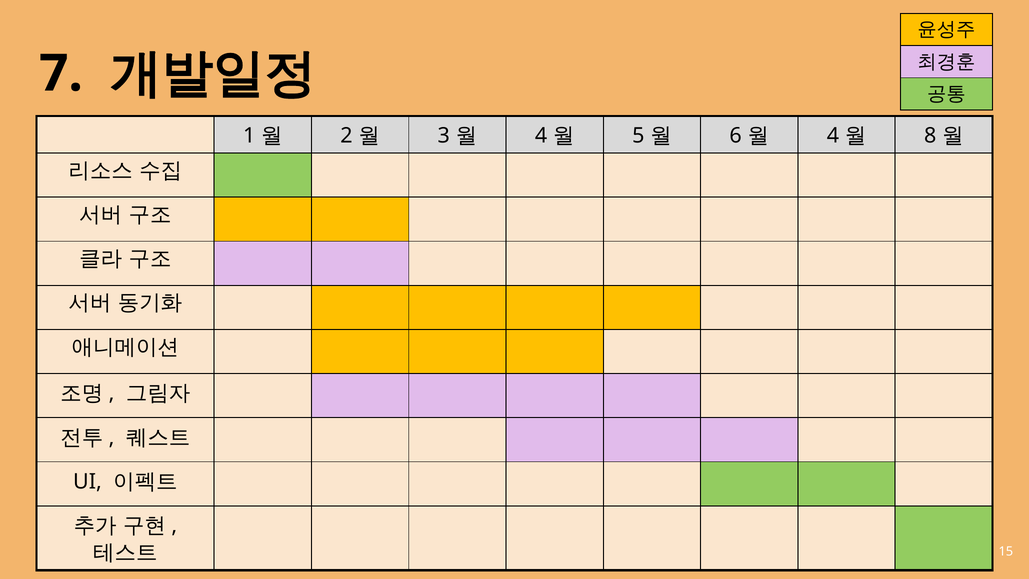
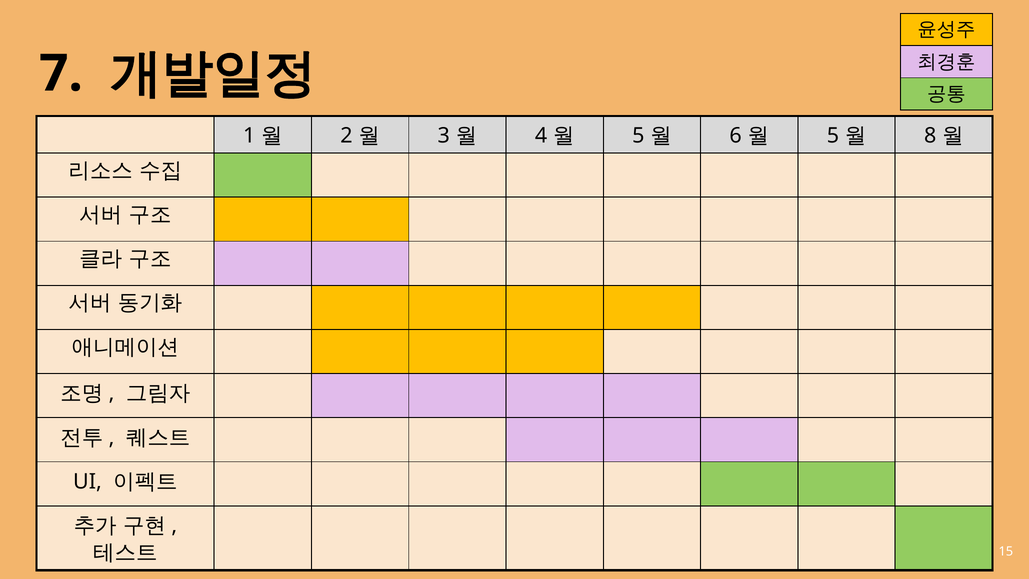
4 at (833, 136): 4 -> 5
